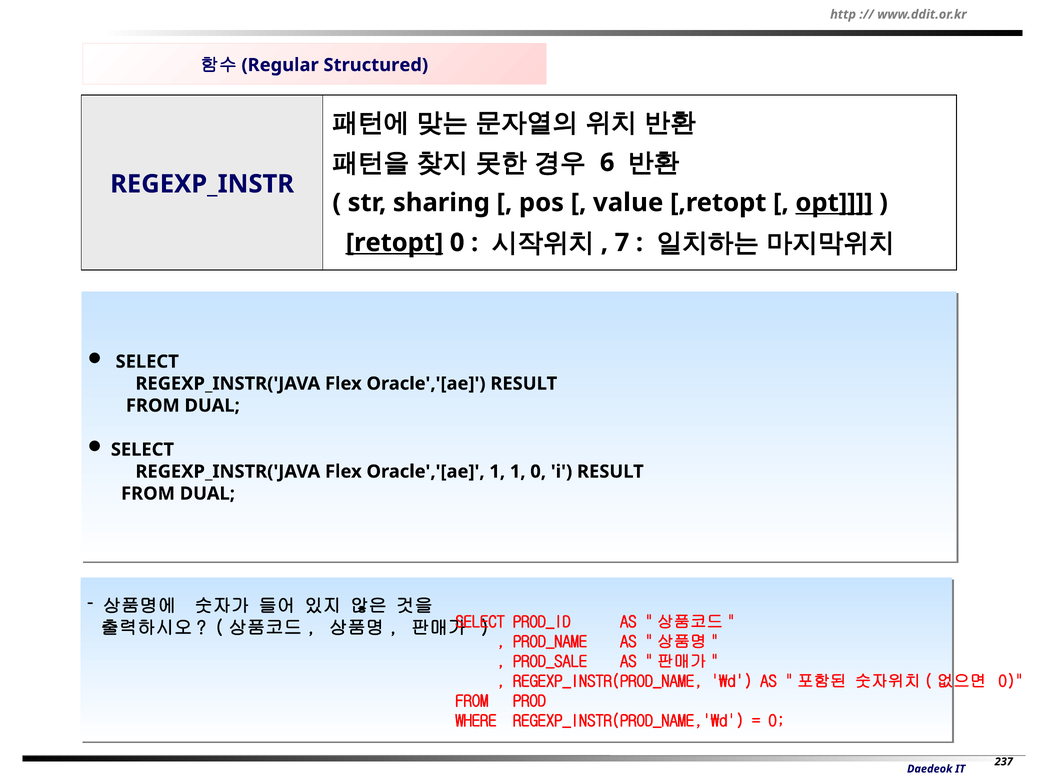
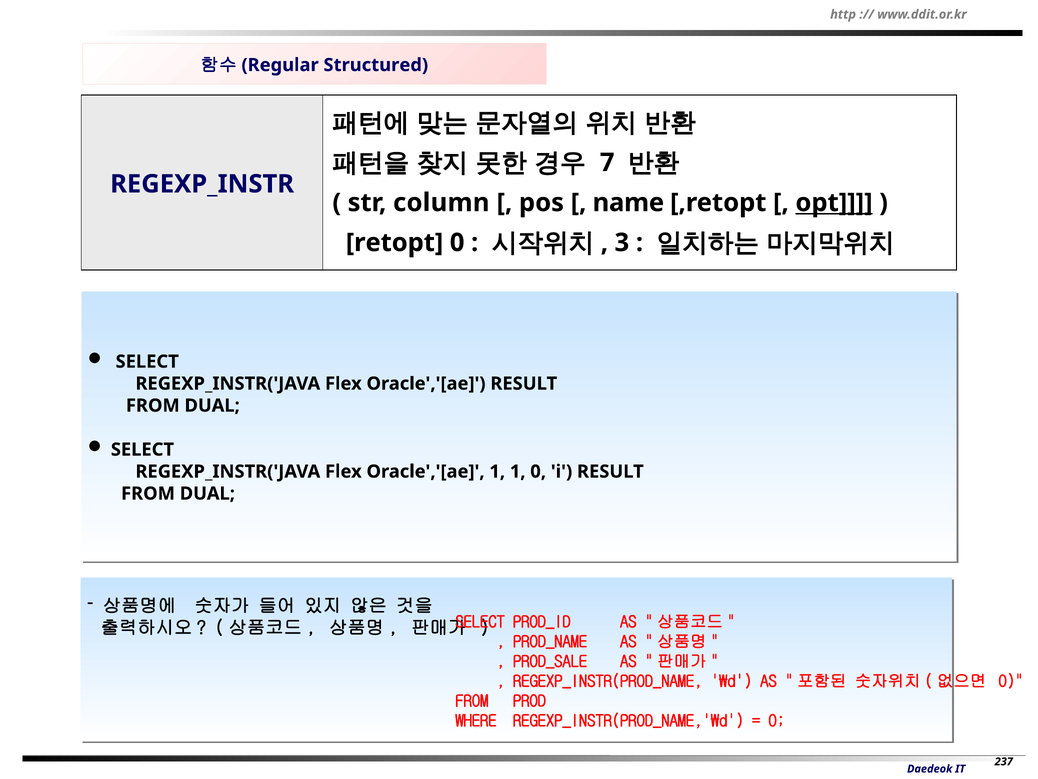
6: 6 -> 7
sharing: sharing -> column
value: value -> name
retopt underline: present -> none
7: 7 -> 3
